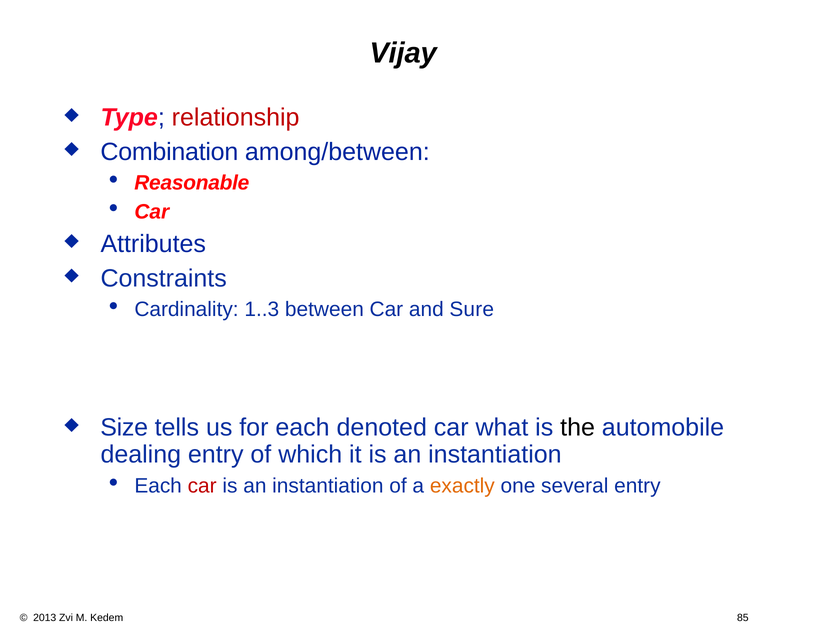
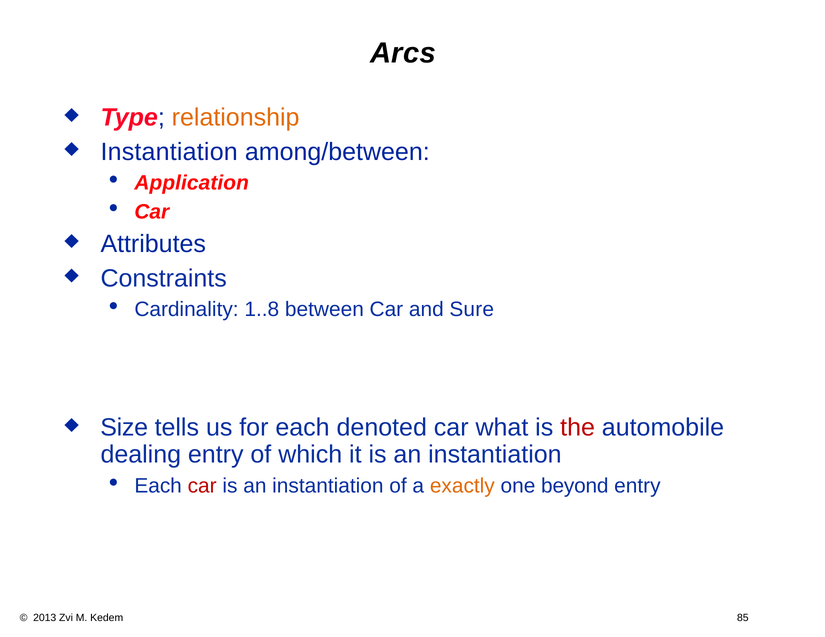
Vijay: Vijay -> Arcs
relationship colour: red -> orange
Combination at (169, 152): Combination -> Instantiation
Reasonable: Reasonable -> Application
1..3: 1..3 -> 1..8
the colour: black -> red
several: several -> beyond
